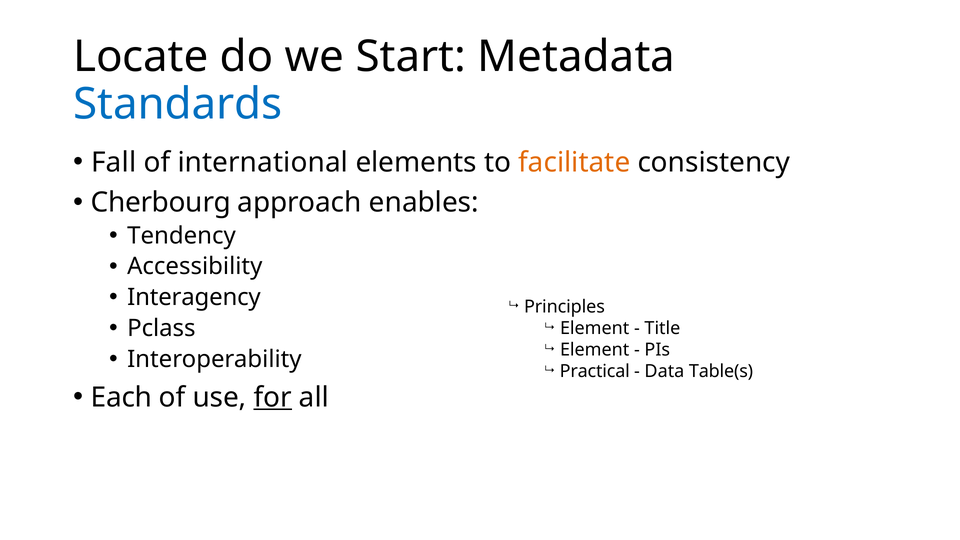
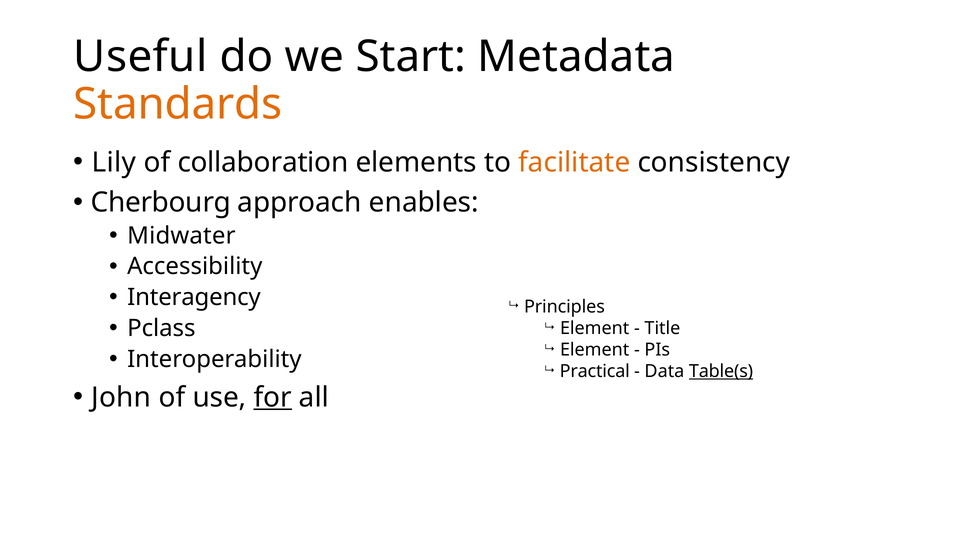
Locate: Locate -> Useful
Standards colour: blue -> orange
Fall: Fall -> Lily
international: international -> collaboration
Tendency: Tendency -> Midwater
Table(s underline: none -> present
Each: Each -> John
